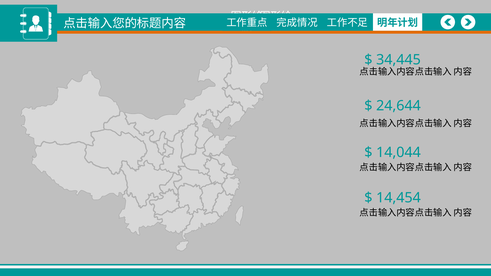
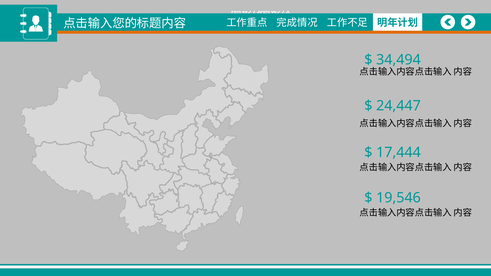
34,445: 34,445 -> 34,494
24,644: 24,644 -> 24,447
14,044: 14,044 -> 17,444
14,454: 14,454 -> 19,546
